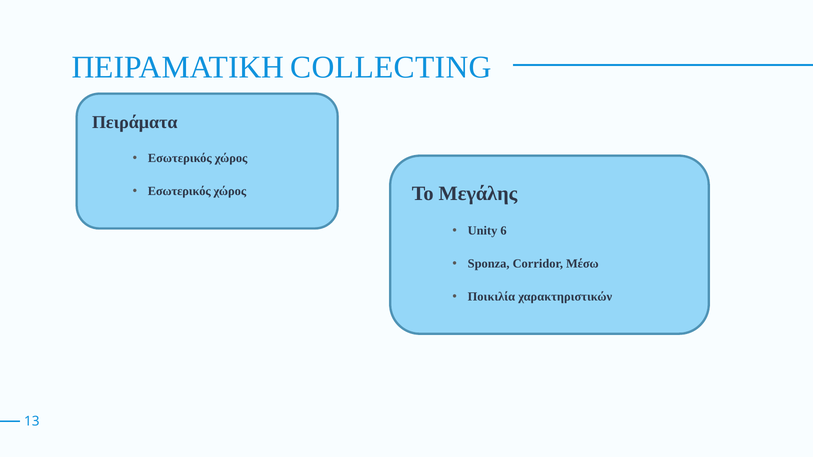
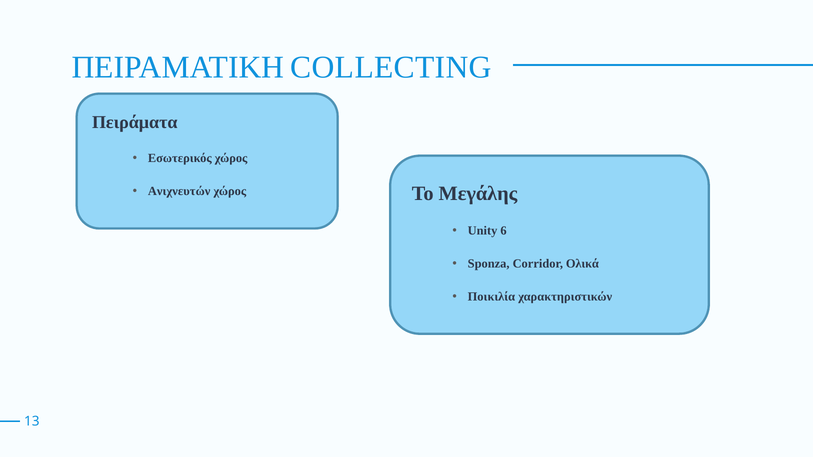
Εσωτερικός at (179, 191): Εσωτερικός -> Ανιχνευτών
Μέσω: Μέσω -> Ολικά
